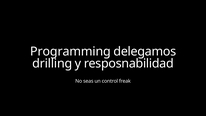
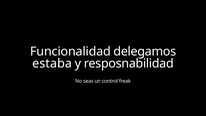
Programming: Programming -> Funcionalidad
drilling: drilling -> estaba
